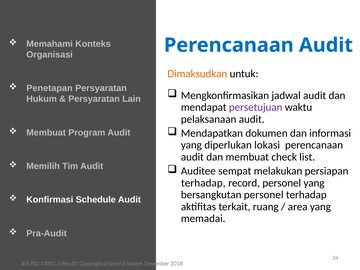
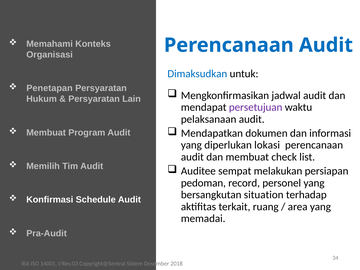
Dimaksudkan colour: orange -> blue
terhadap at (203, 183): terhadap -> pedoman
bersangkutan personel: personel -> situation
